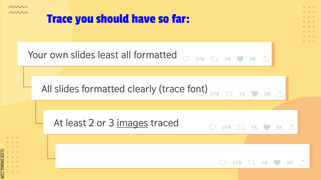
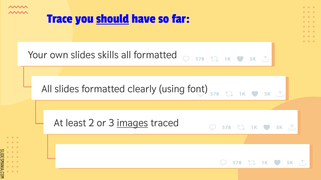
should underline: none -> present
slides least: least -> skills
clearly trace: trace -> using
